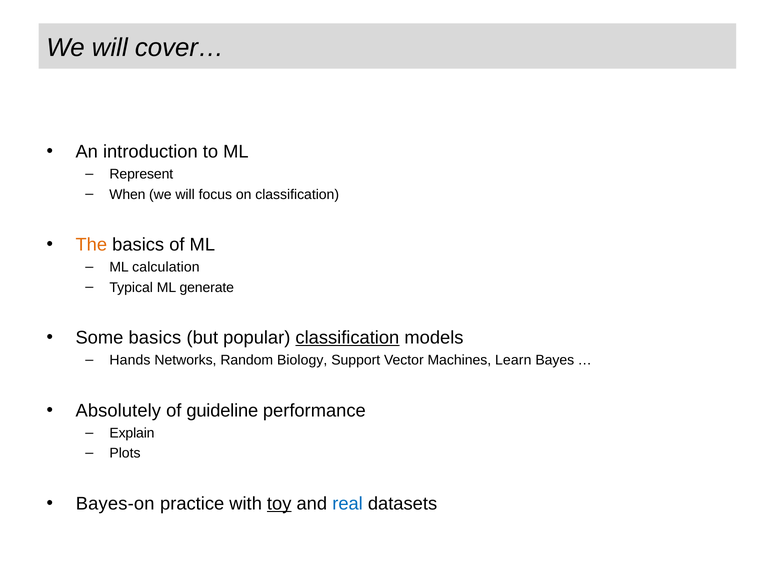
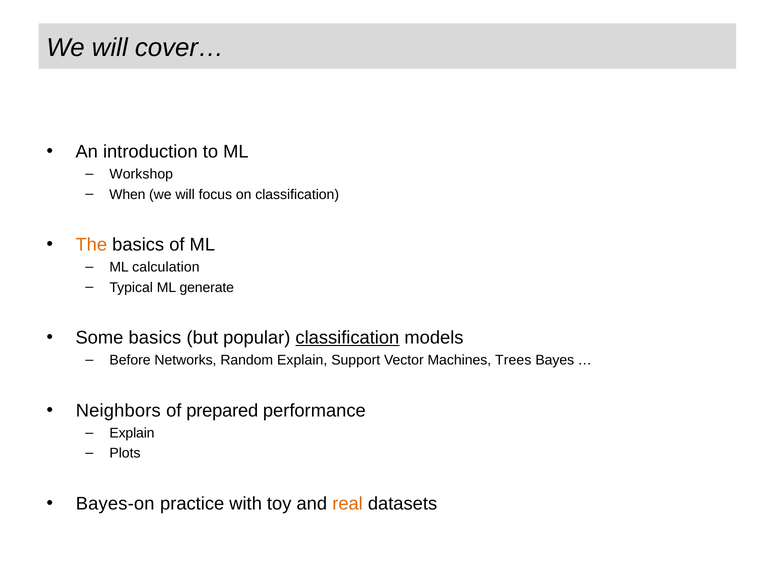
Represent: Represent -> Workshop
Hands: Hands -> Before
Random Biology: Biology -> Explain
Learn: Learn -> Trees
Absolutely: Absolutely -> Neighbors
guideline: guideline -> prepared
toy underline: present -> none
real colour: blue -> orange
